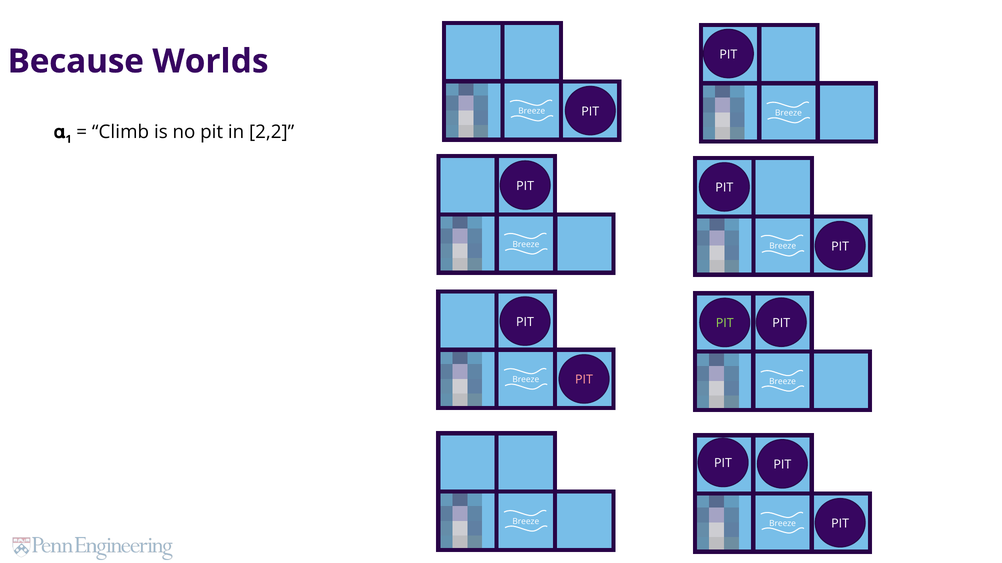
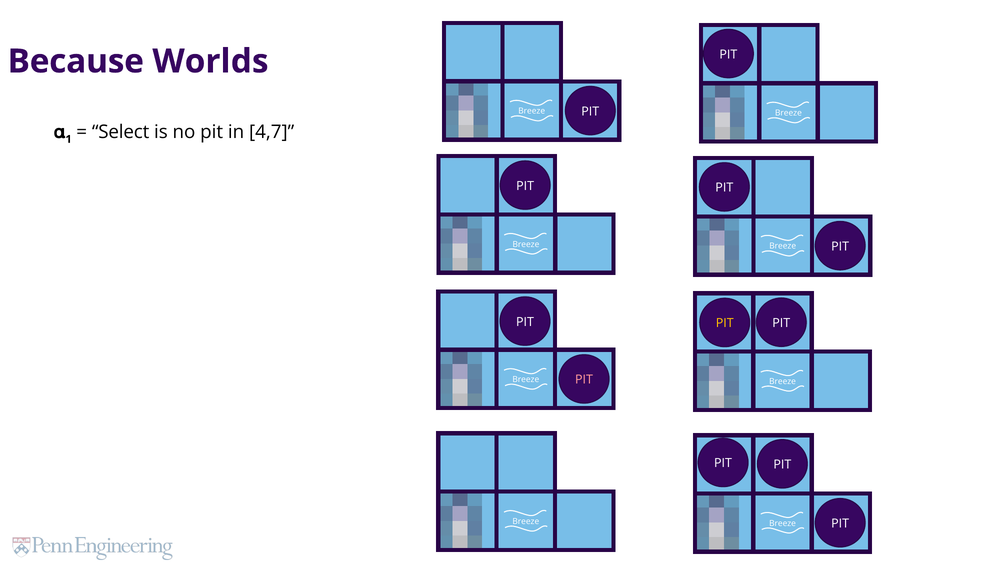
Climb: Climb -> Select
2,2: 2,2 -> 4,7
PIT at (725, 324) colour: light green -> yellow
